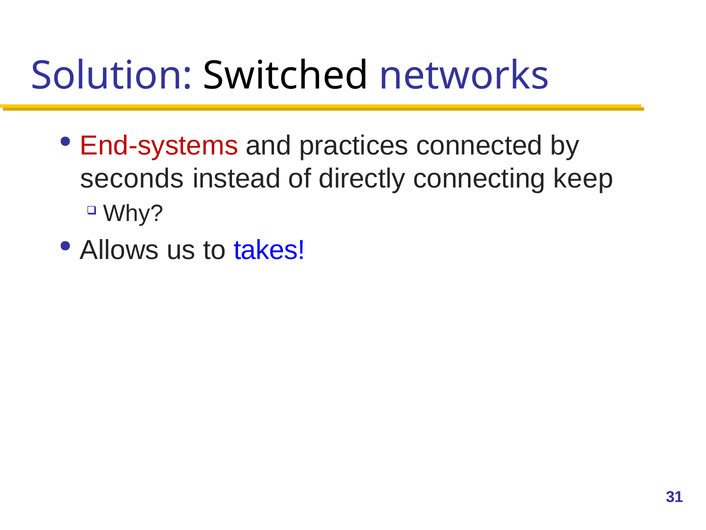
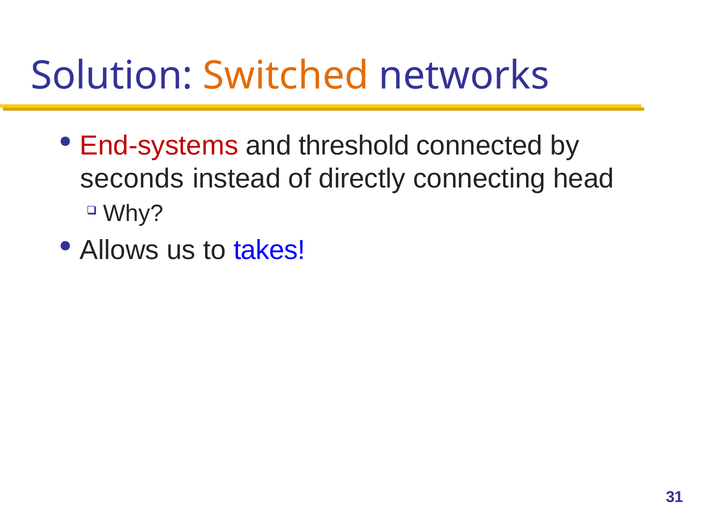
Switched colour: black -> orange
practices: practices -> threshold
keep: keep -> head
